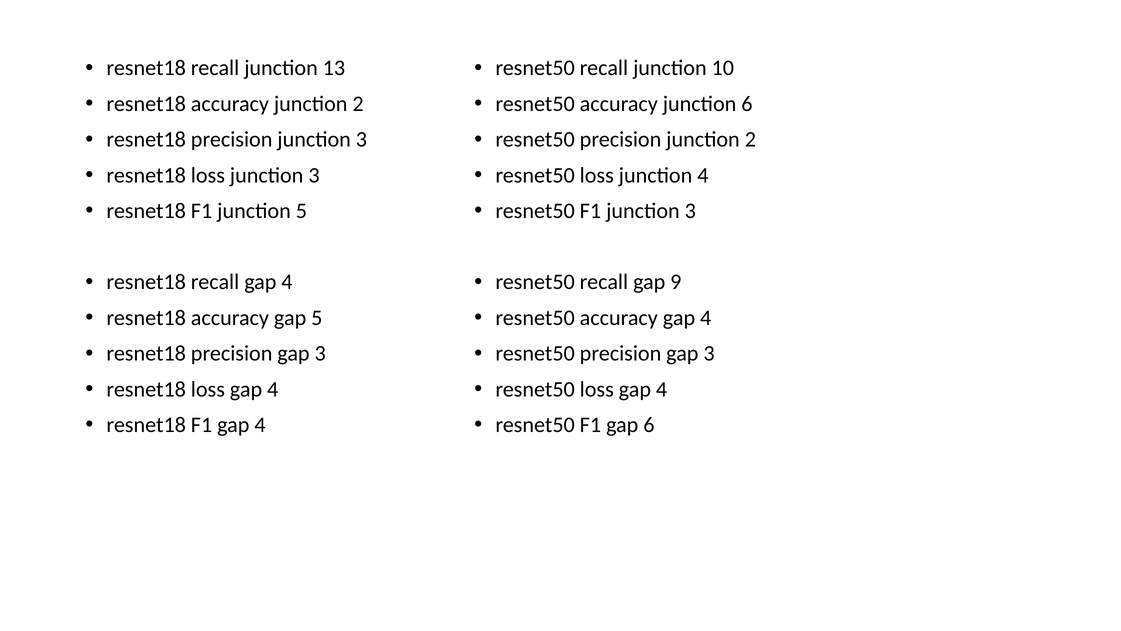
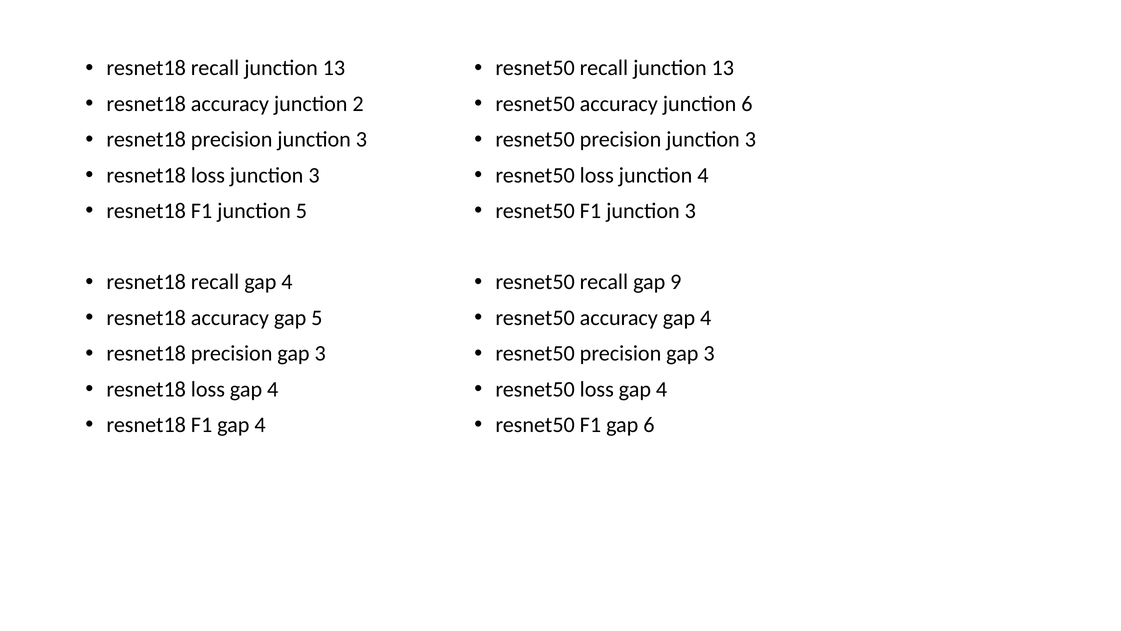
resnet50 recall junction 10: 10 -> 13
resnet50 precision junction 2: 2 -> 3
